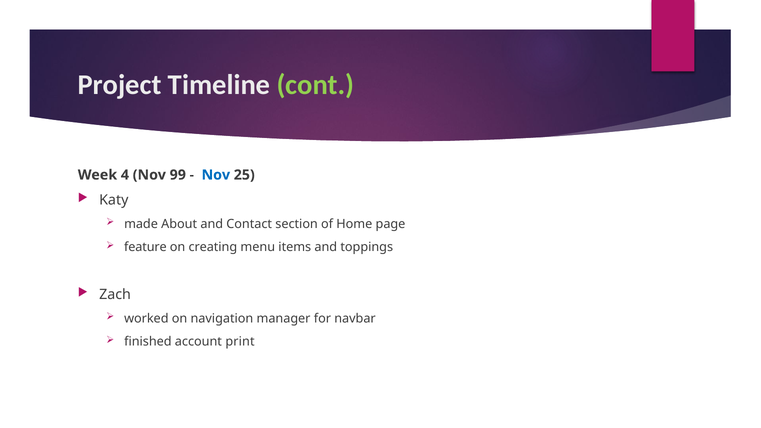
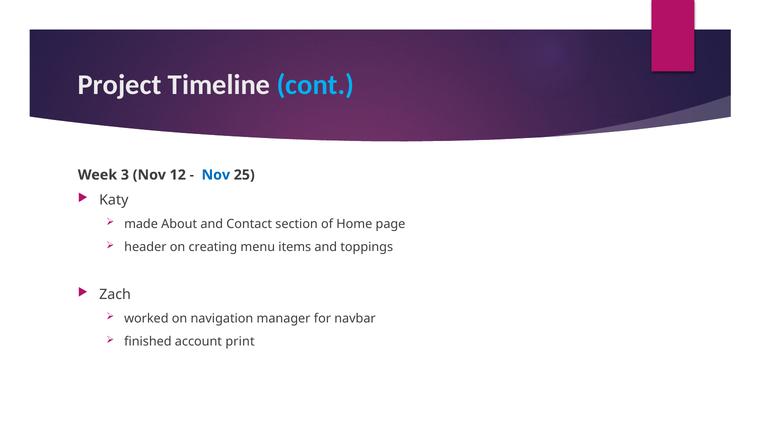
cont colour: light green -> light blue
4: 4 -> 3
99: 99 -> 12
feature: feature -> header
